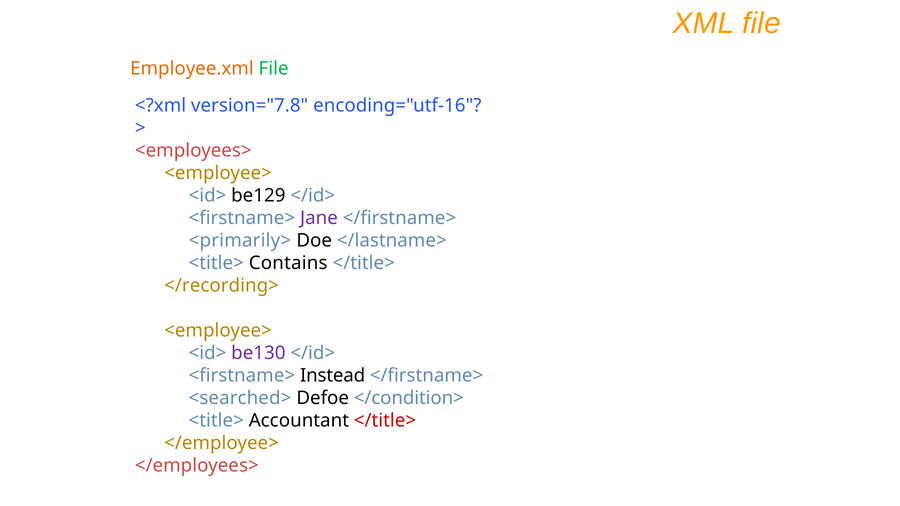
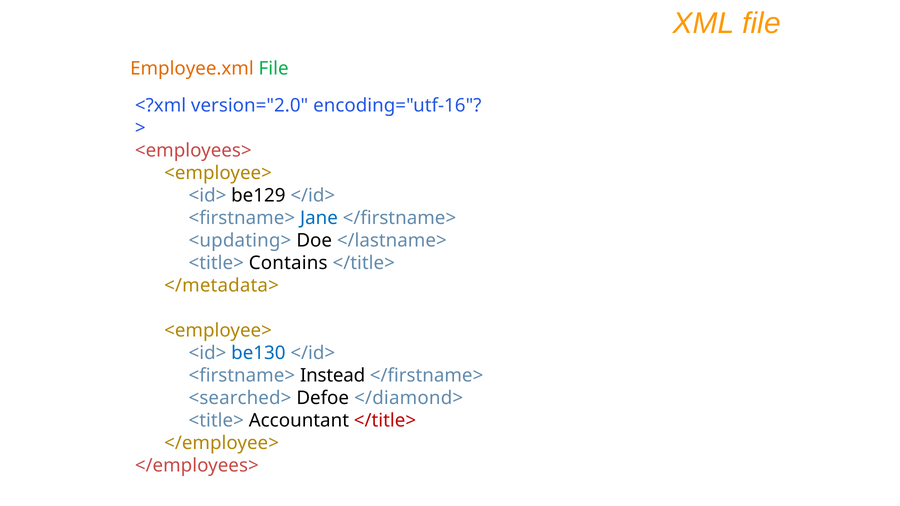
version="7.8: version="7.8 -> version="2.0
Jane colour: purple -> blue
<primarily>: <primarily> -> <updating>
</recording>: </recording> -> </metadata>
be130 colour: purple -> blue
</condition>: </condition> -> </diamond>
